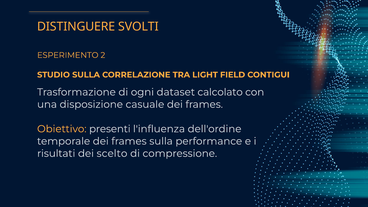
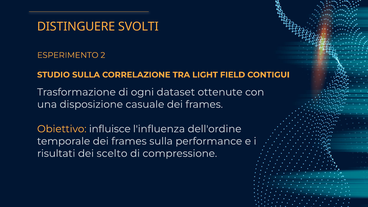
calcolato: calcolato -> ottenute
presenti: presenti -> influisce
